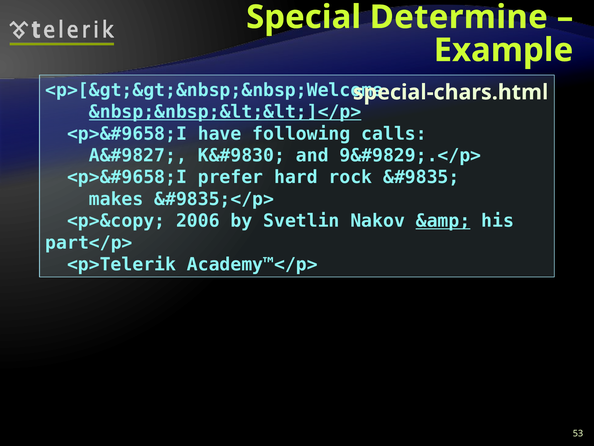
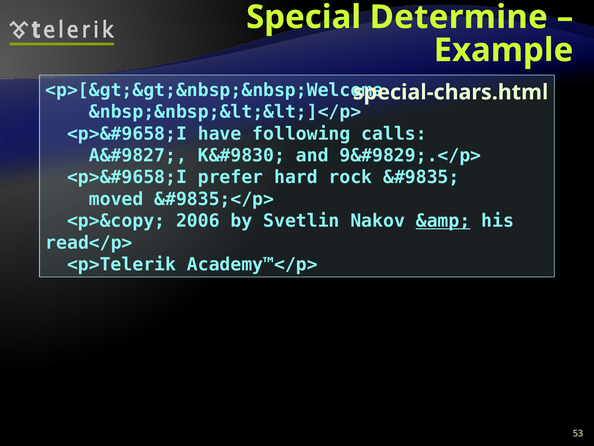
&nbsp;&nbsp;&lt;&lt;]</p> underline: present -> none
makes: makes -> moved
part</p>: part</p> -> read</p>
